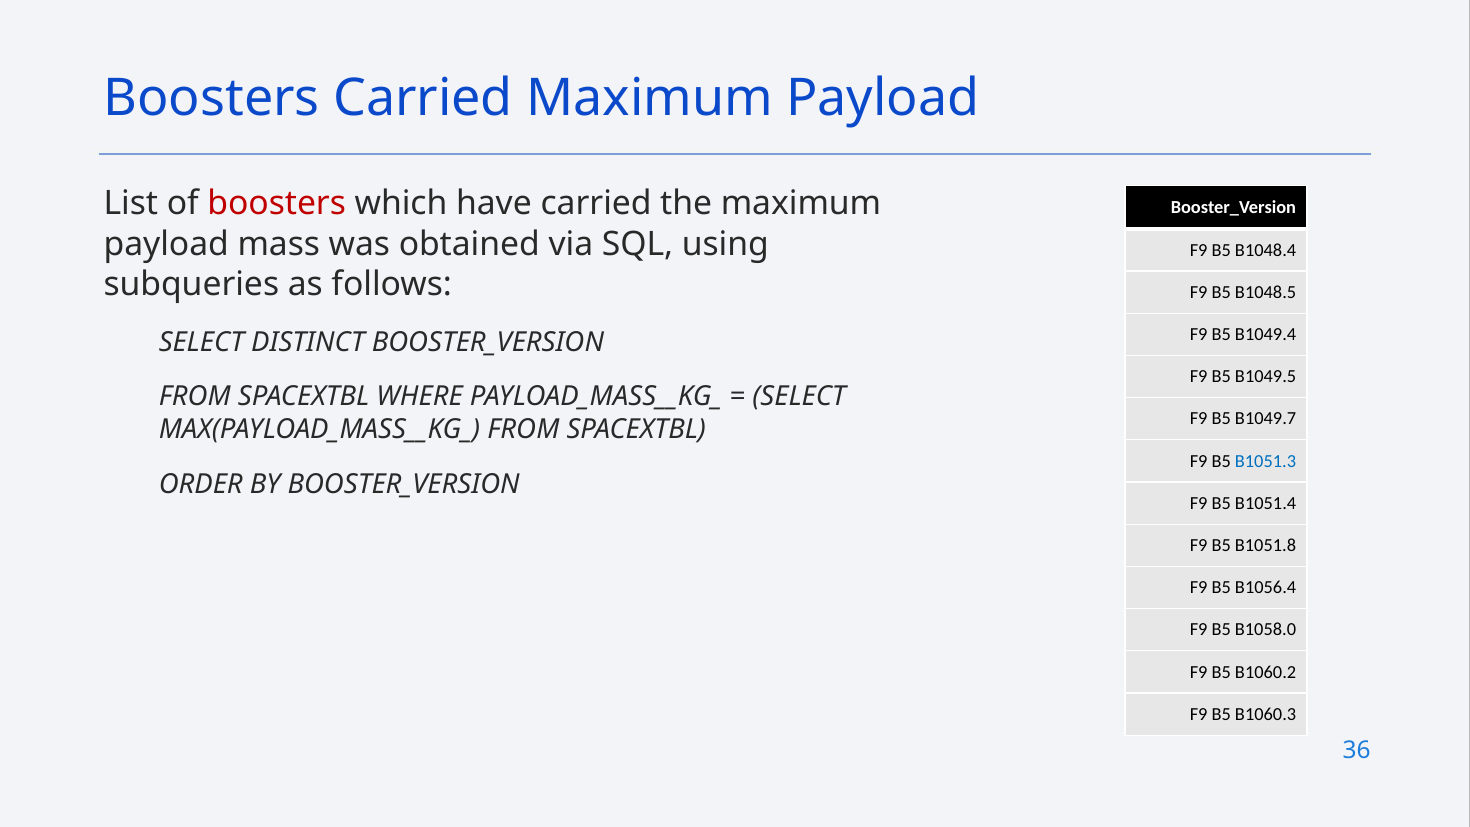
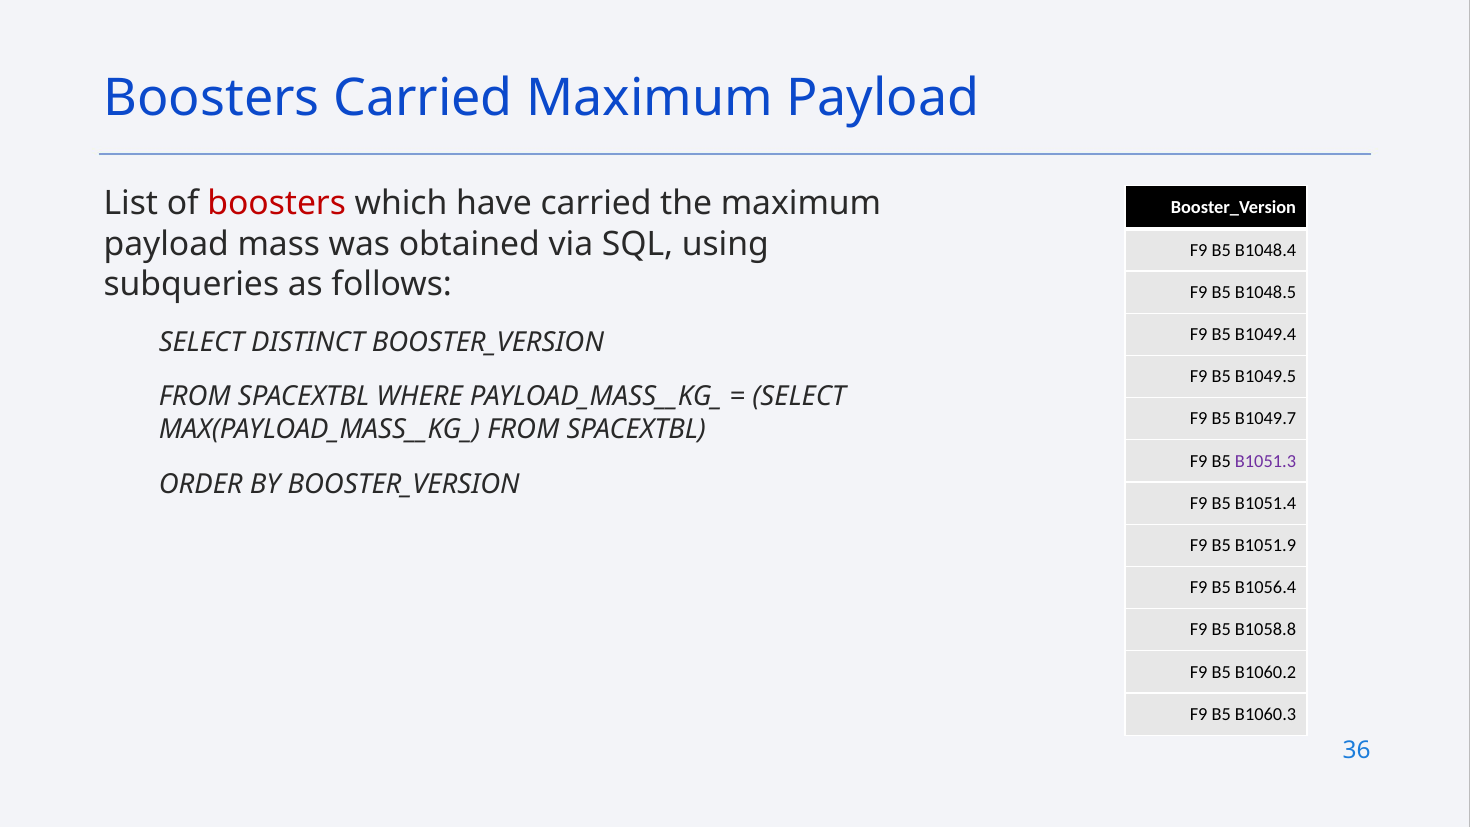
B1051.3 colour: blue -> purple
B1051.8: B1051.8 -> B1051.9
B1058.0: B1058.0 -> B1058.8
